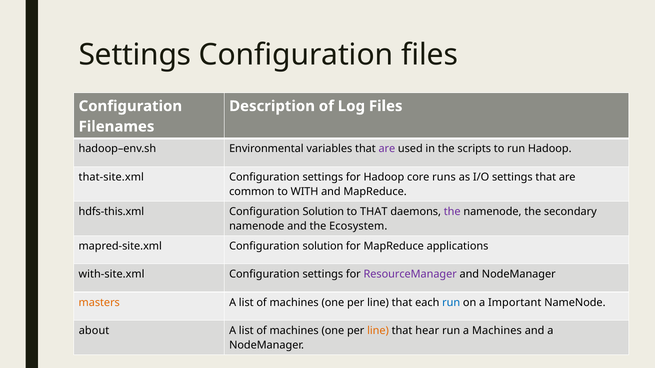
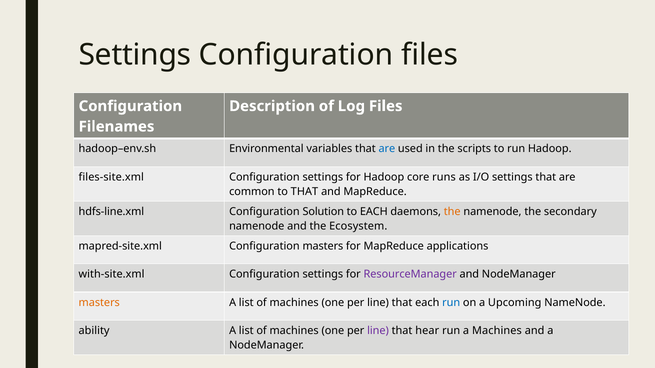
are at (387, 149) colour: purple -> blue
that-site.xml: that-site.xml -> files-site.xml
to WITH: WITH -> THAT
hdfs-this.xml: hdfs-this.xml -> hdfs-line.xml
to THAT: THAT -> EACH
the at (452, 212) colour: purple -> orange
mapred-site.xml Configuration solution: solution -> masters
Important: Important -> Upcoming
about: about -> ability
line at (378, 331) colour: orange -> purple
